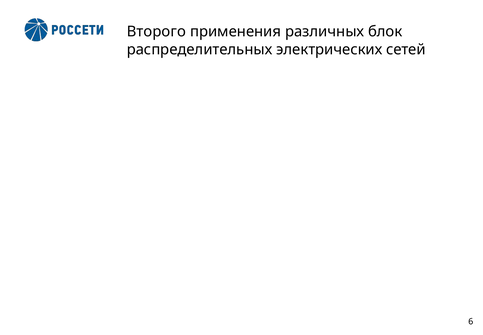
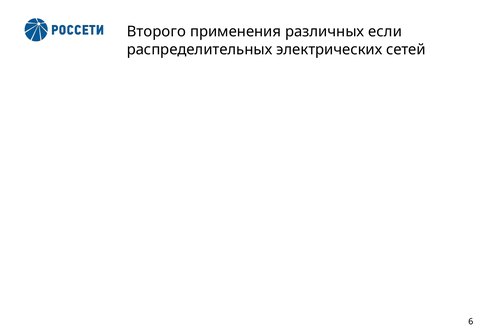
блок: блок -> если
